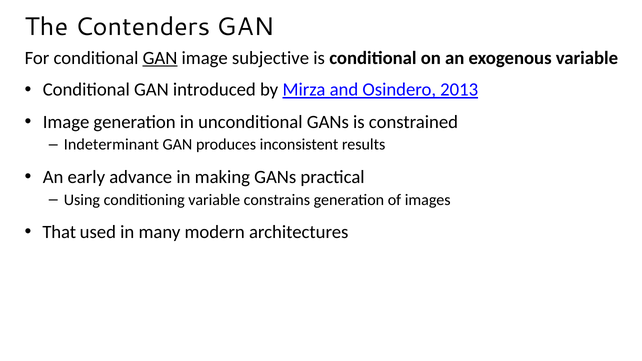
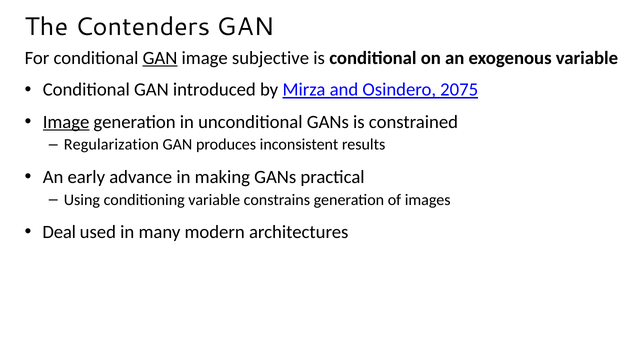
2013: 2013 -> 2075
Image at (66, 122) underline: none -> present
Indeterminant: Indeterminant -> Regularization
That: That -> Deal
